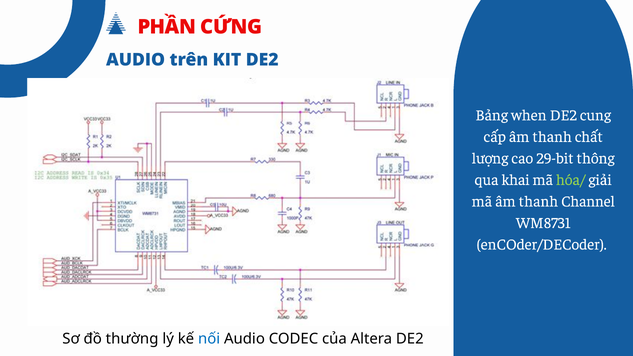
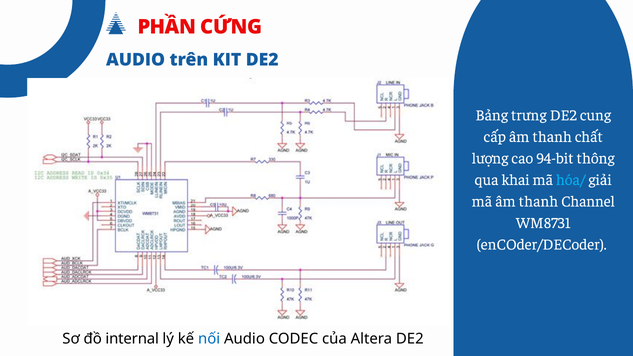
when: when -> trưng
29-bit: 29-bit -> 94-bit
hóa/ colour: light green -> light blue
thường: thường -> internal
